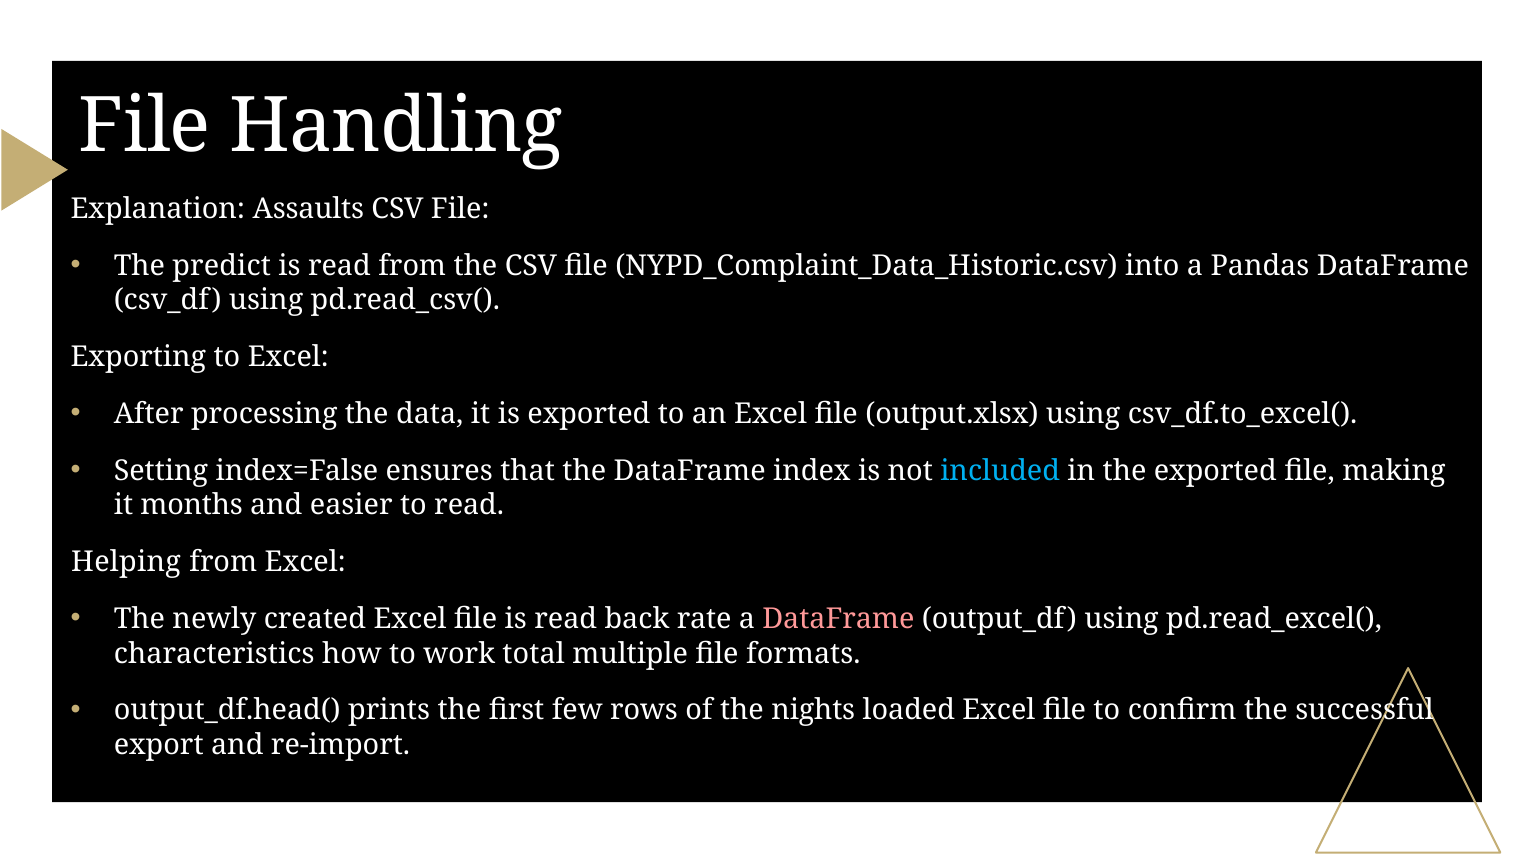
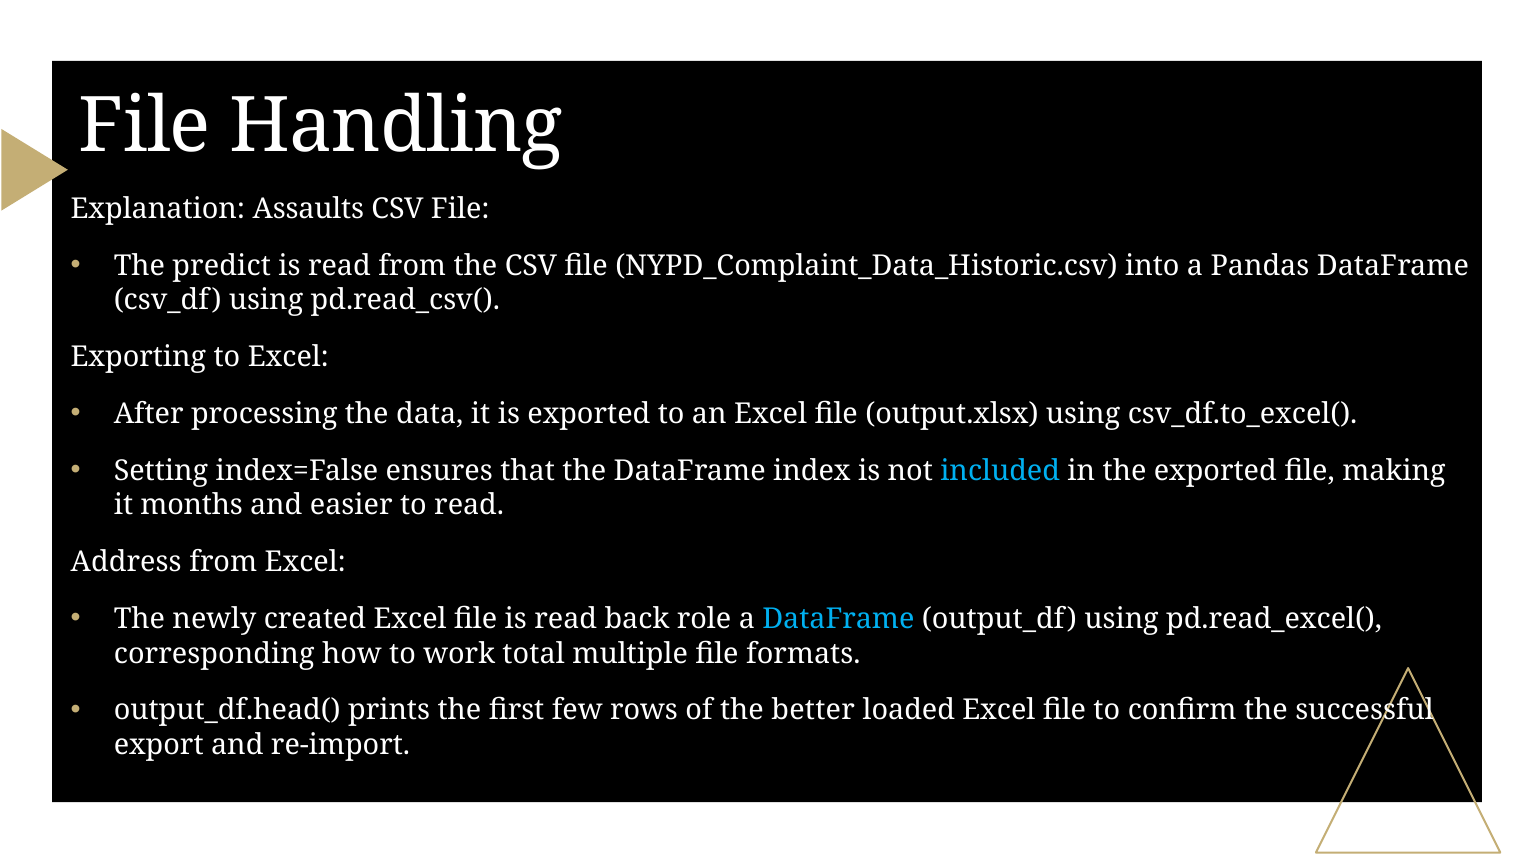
Helping: Helping -> Address
rate: rate -> role
DataFrame at (838, 619) colour: pink -> light blue
characteristics: characteristics -> corresponding
nights: nights -> better
